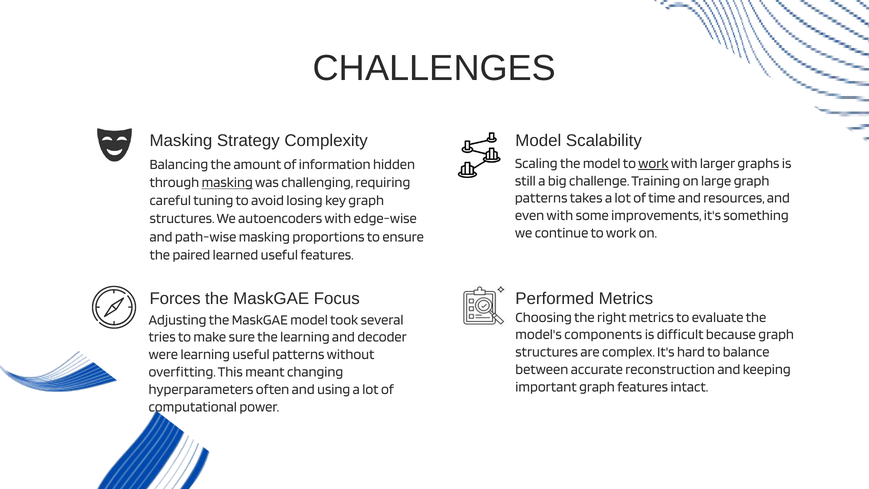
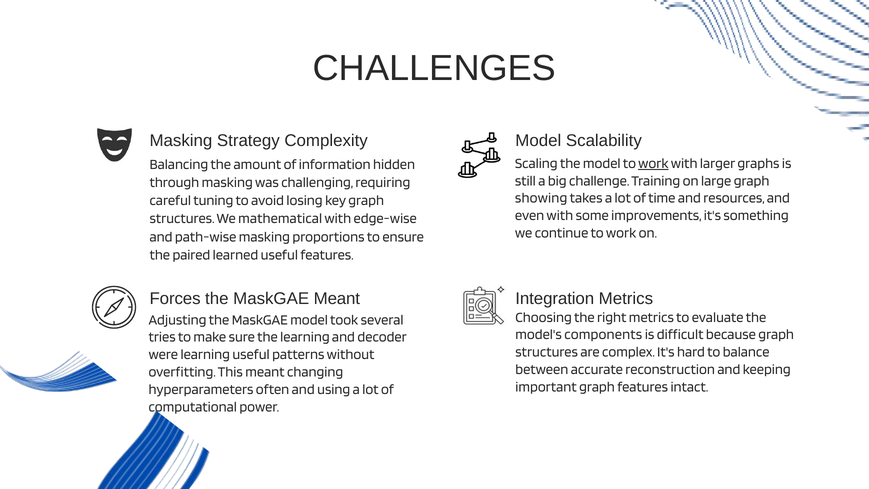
masking at (227, 182) underline: present -> none
patterns at (541, 198): patterns -> showing
autoencoders: autoencoders -> mathematical
MaskGAE Focus: Focus -> Meant
Performed: Performed -> Integration
